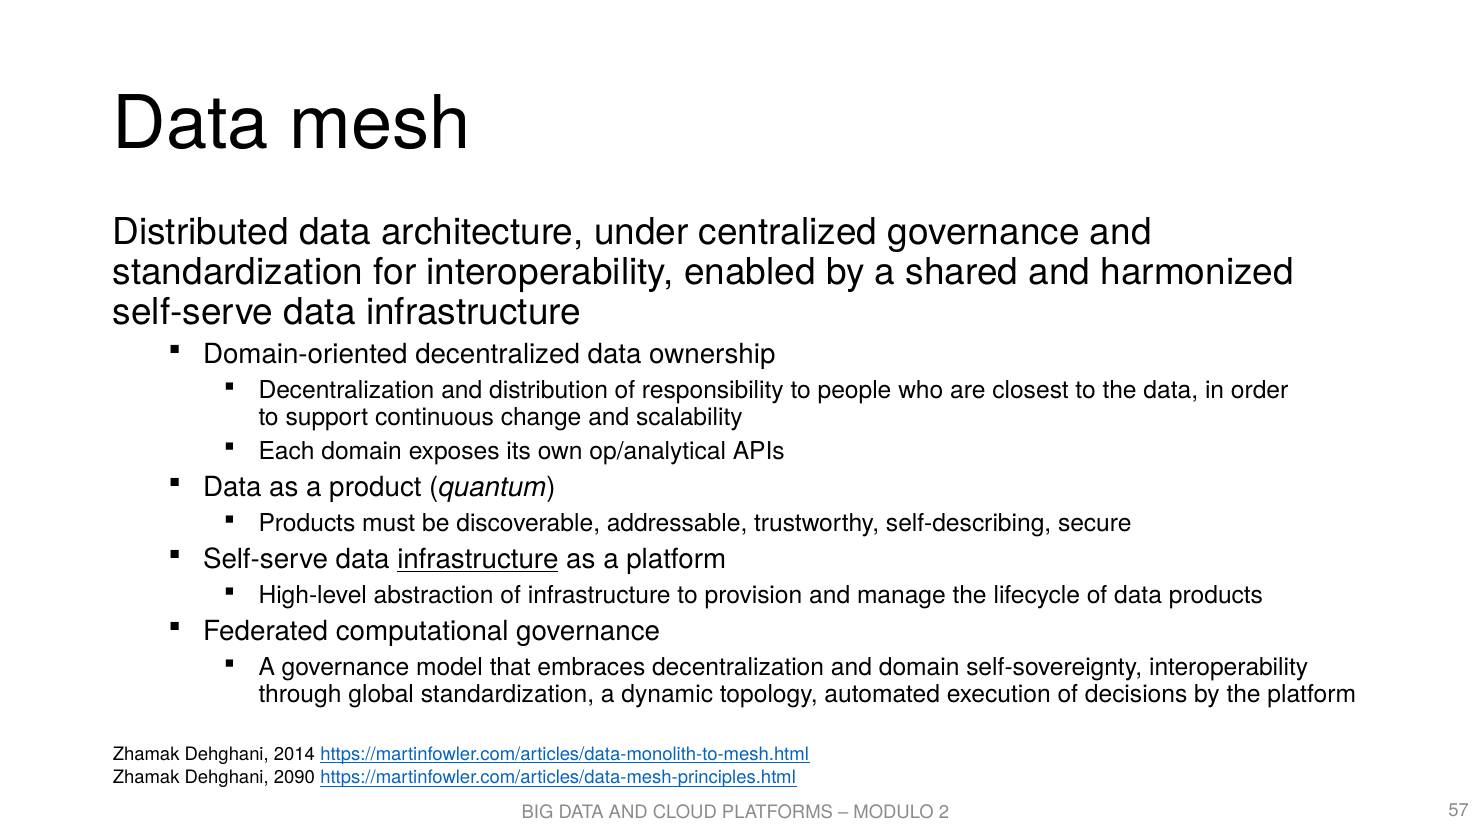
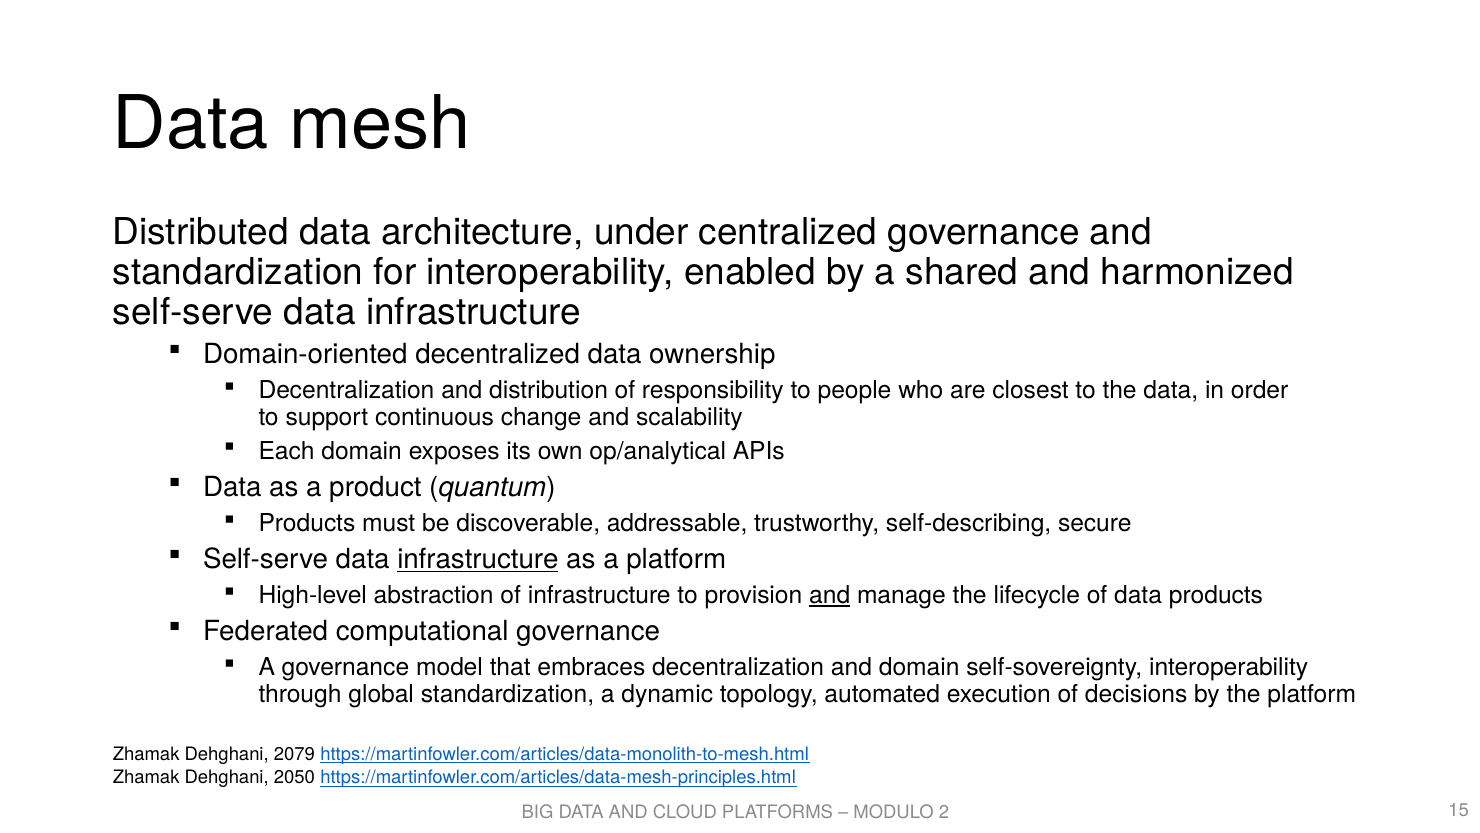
and at (830, 595) underline: none -> present
2014: 2014 -> 2079
2090: 2090 -> 2050
57: 57 -> 15
